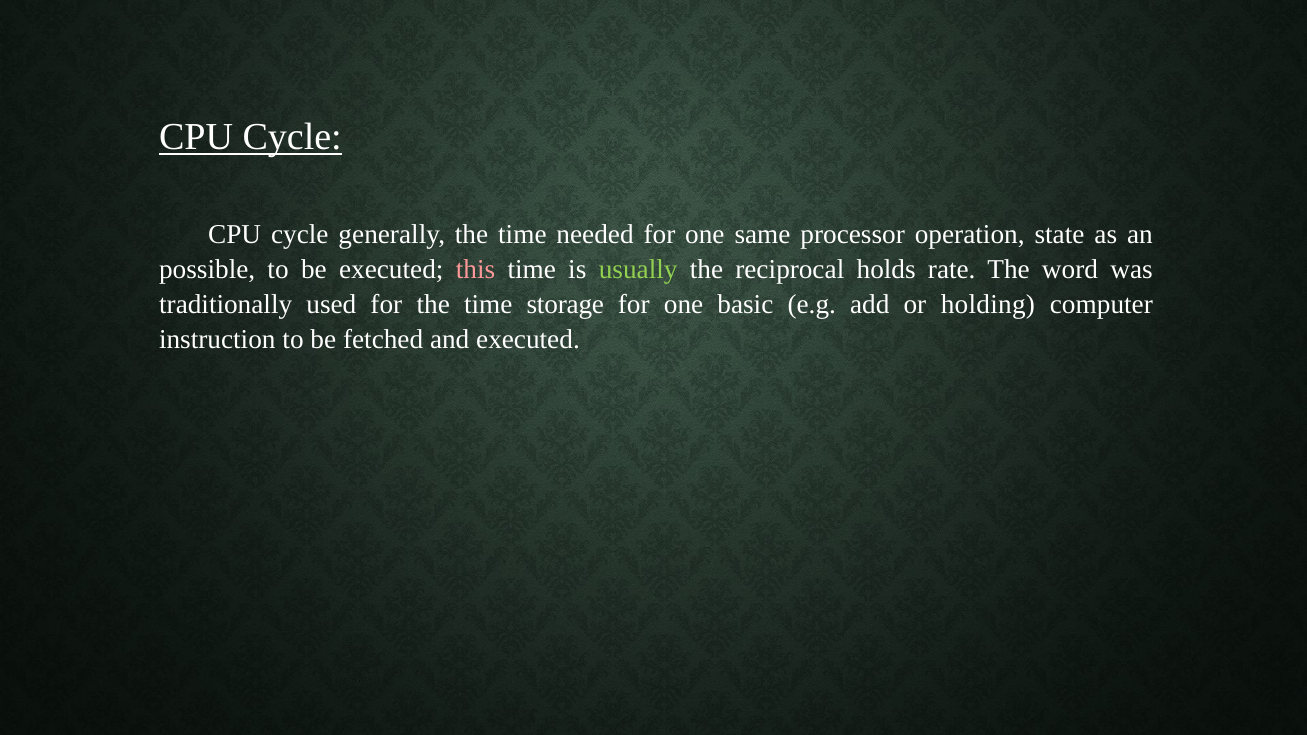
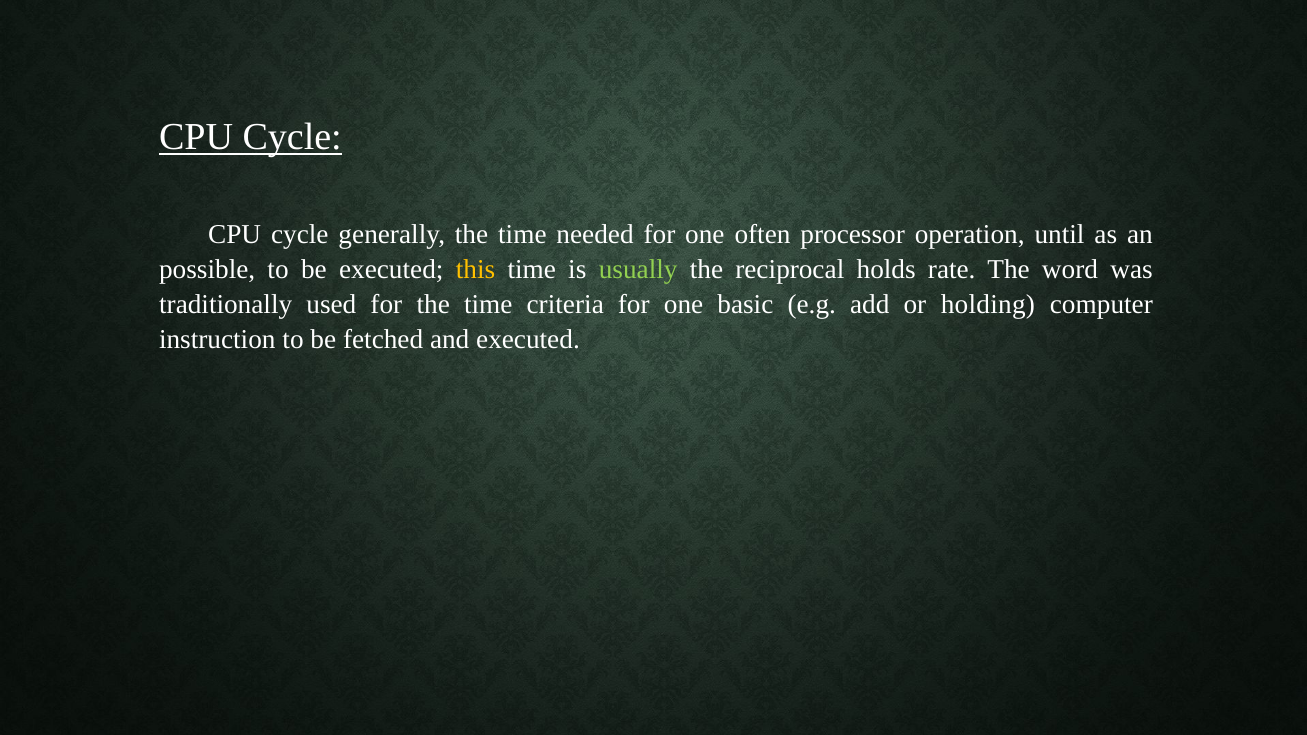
same: same -> often
state: state -> until
this colour: pink -> yellow
storage: storage -> criteria
